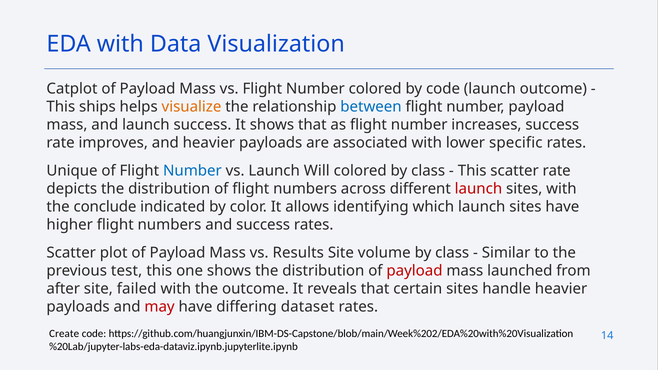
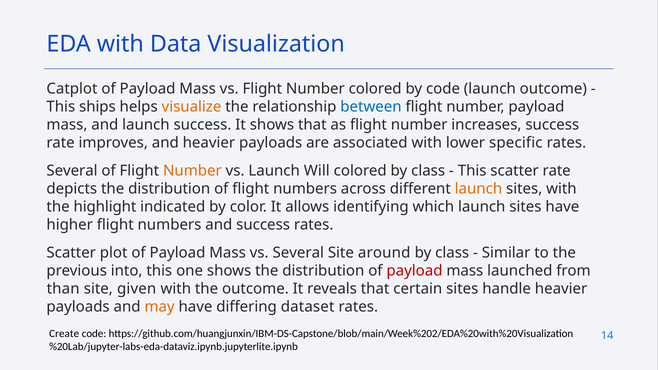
Unique at (72, 171): Unique -> Several
Number at (192, 171) colour: blue -> orange
launch at (478, 189) colour: red -> orange
conclude: conclude -> highlight
vs Results: Results -> Several
volume: volume -> around
test: test -> into
after: after -> than
failed: failed -> given
may colour: red -> orange
